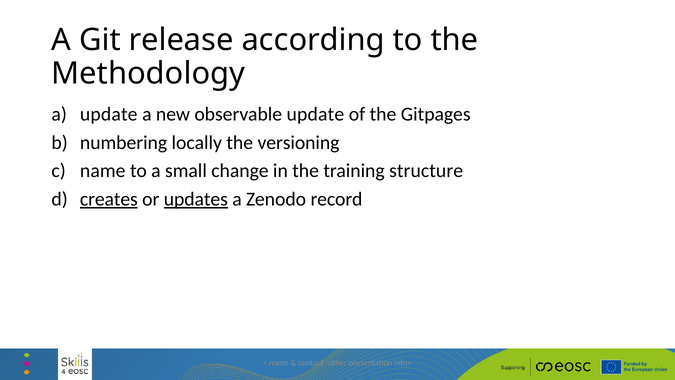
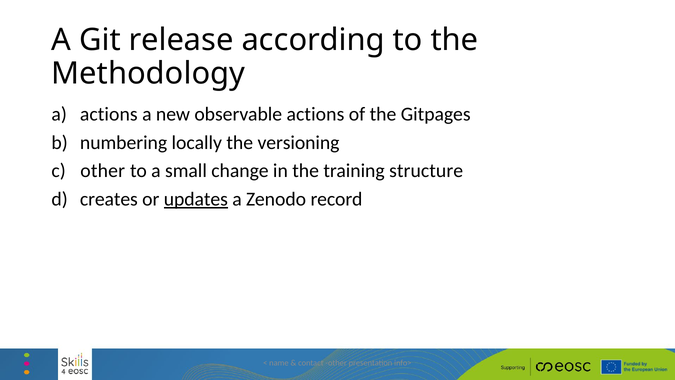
a update: update -> actions
observable update: update -> actions
name at (103, 171): name -> other
creates underline: present -> none
